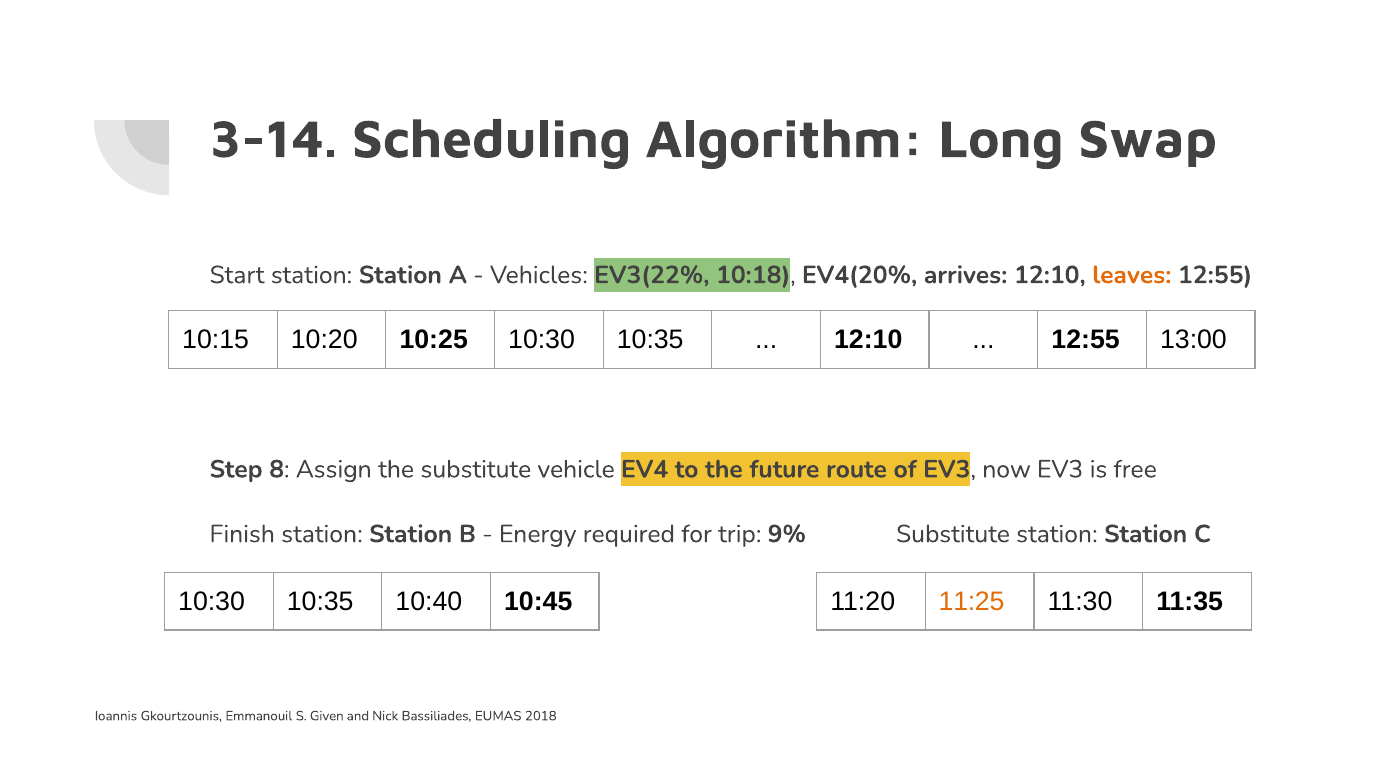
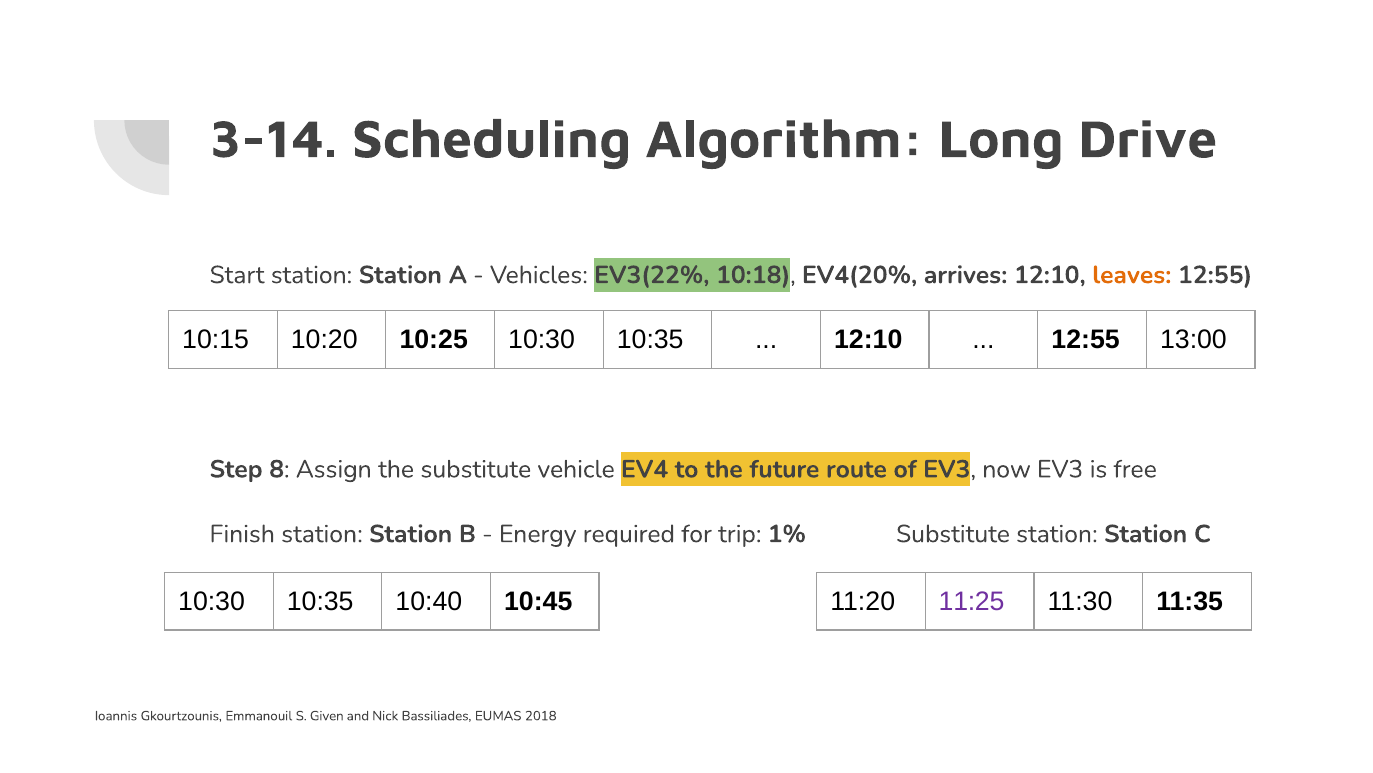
Swap: Swap -> Drive
9%: 9% -> 1%
11:25 colour: orange -> purple
